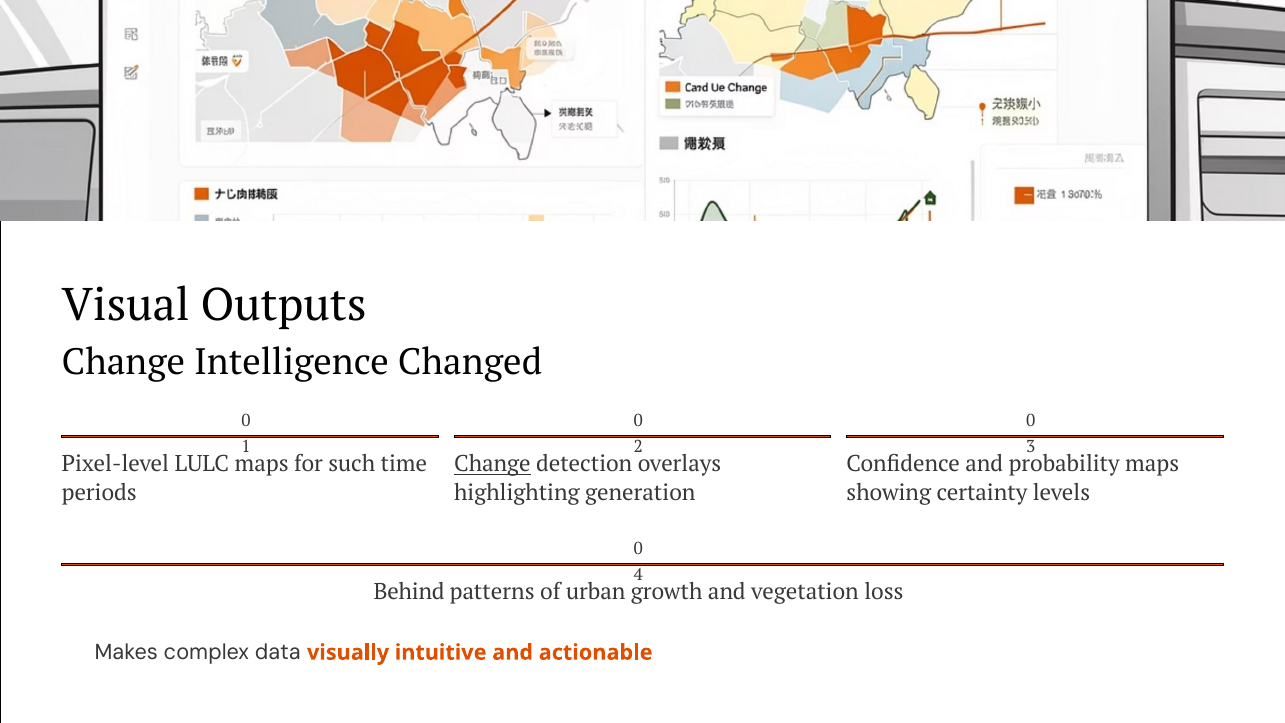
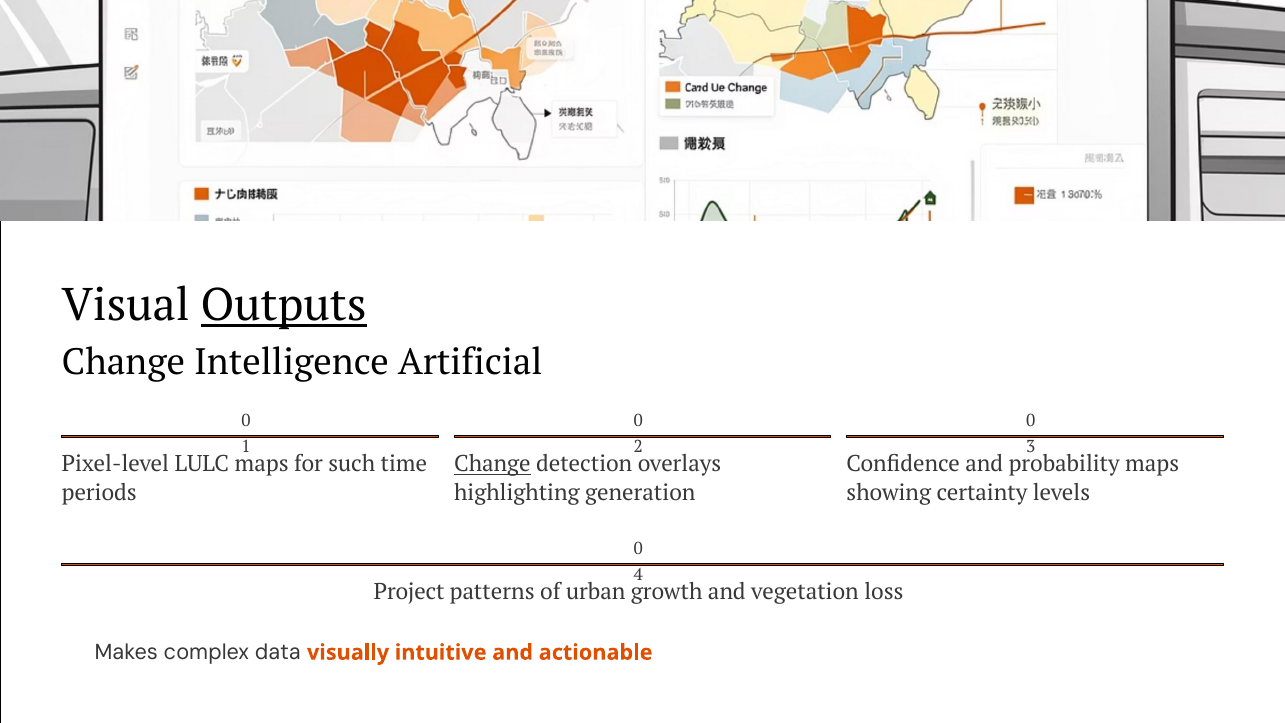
Outputs underline: none -> present
Changed: Changed -> Artificial
Behind: Behind -> Project
